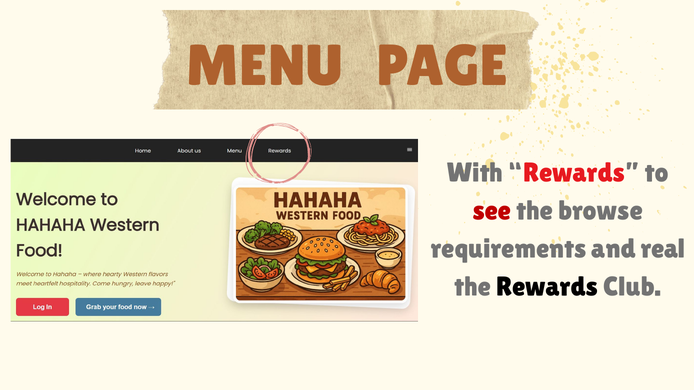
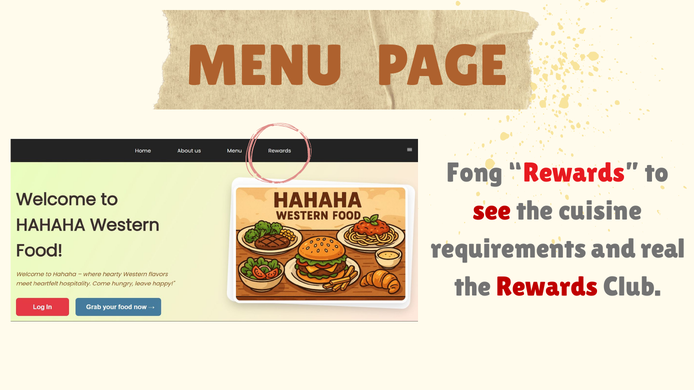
With: With -> Fong
browse: browse -> cuisine
Rewards at (547, 287) colour: black -> red
